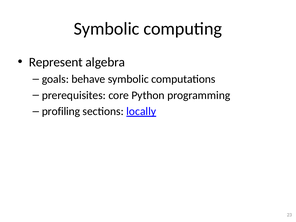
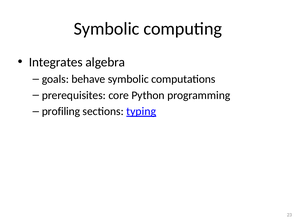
Represent: Represent -> Integrates
locally: locally -> typing
